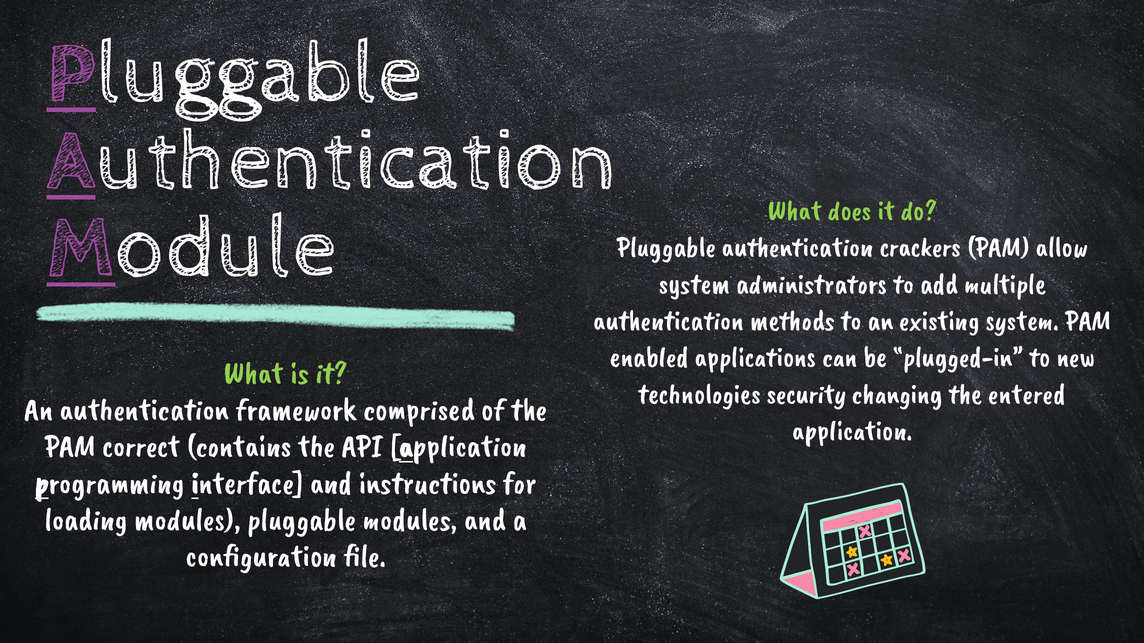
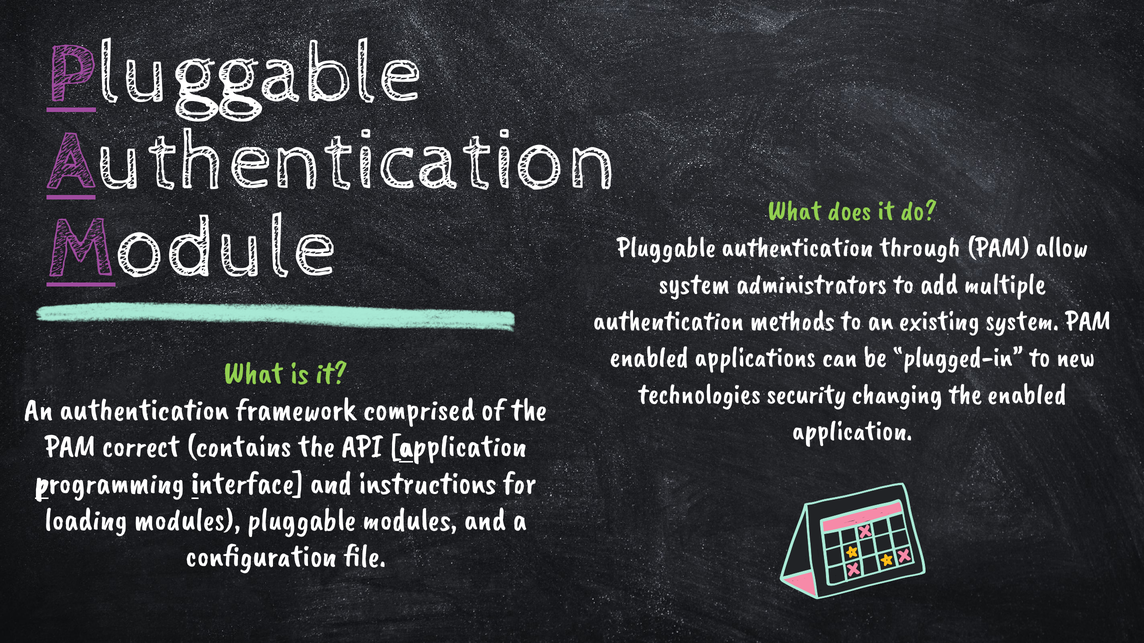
crackers: crackers -> through
the entered: entered -> enabled
